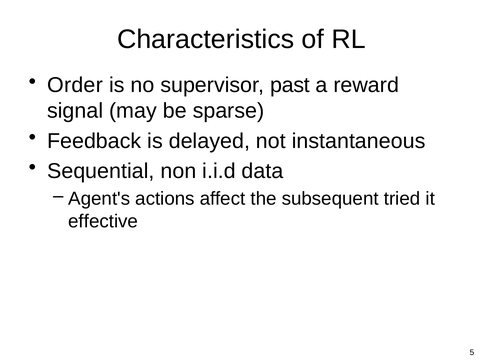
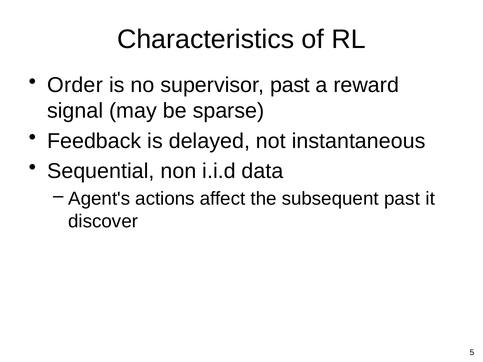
subsequent tried: tried -> past
effective: effective -> discover
